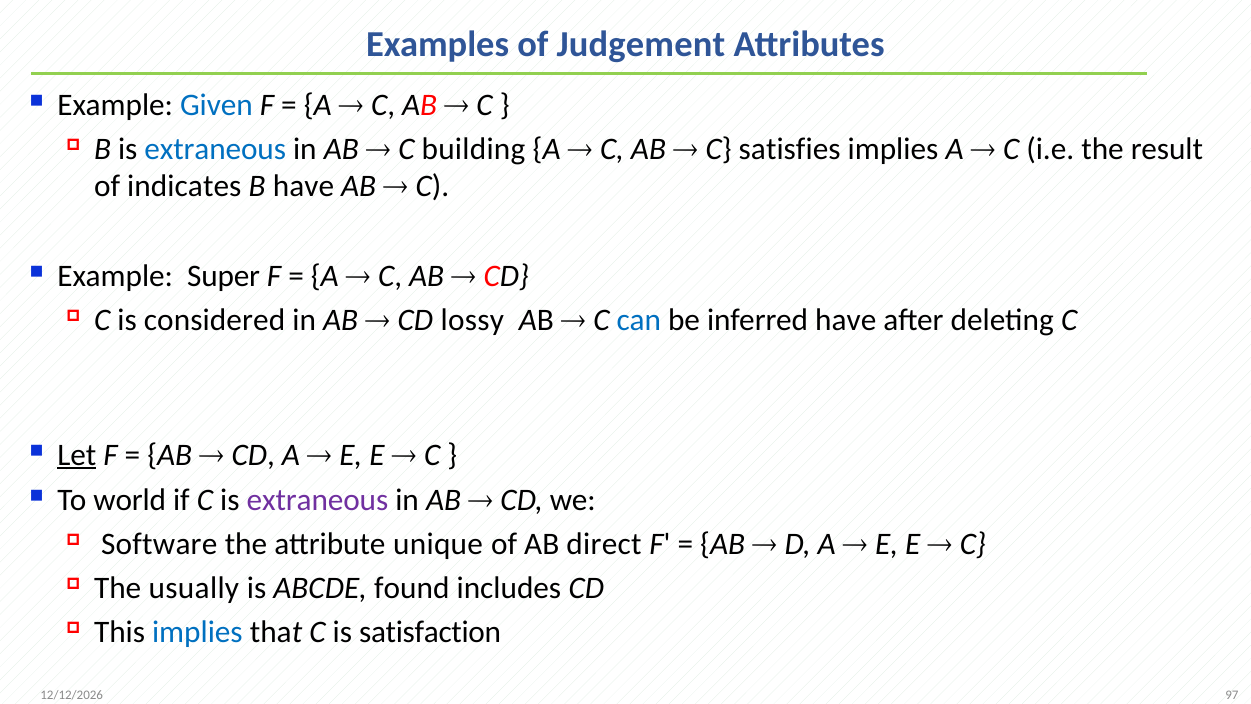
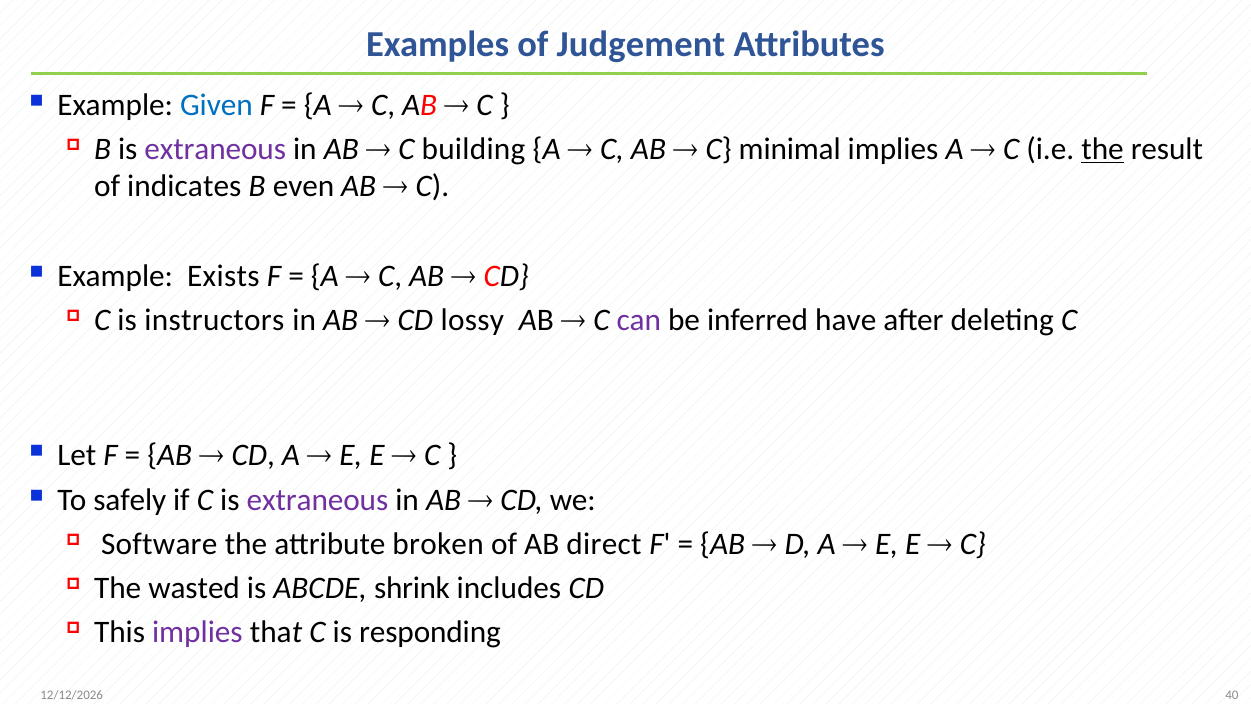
extraneous at (215, 149) colour: blue -> purple
satisfies: satisfies -> minimal
the at (1103, 149) underline: none -> present
B have: have -> even
Super: Super -> Exists
considered: considered -> instructors
can colour: blue -> purple
Let underline: present -> none
world: world -> safely
unique: unique -> broken
usually: usually -> wasted
found: found -> shrink
implies at (197, 632) colour: blue -> purple
satisfaction: satisfaction -> responding
97: 97 -> 40
